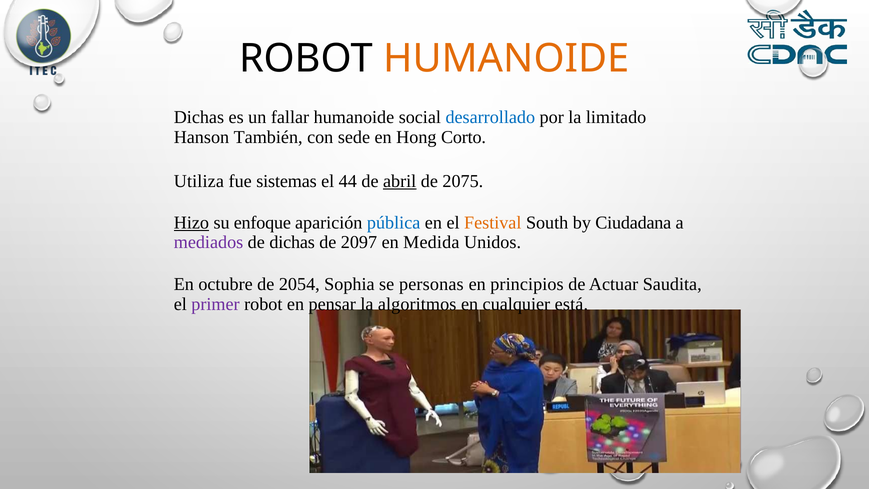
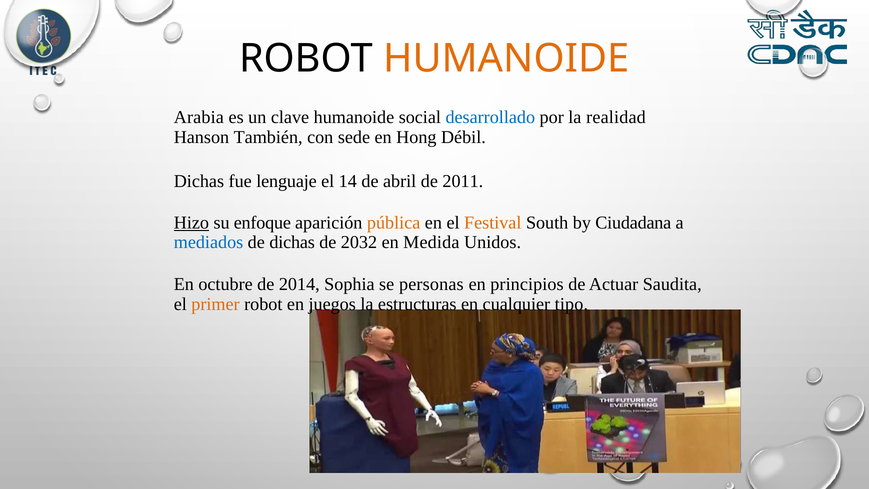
Dichas at (199, 117): Dichas -> Arabia
fallar: fallar -> clave
limitado: limitado -> realidad
Corto: Corto -> Débil
Utiliza at (199, 181): Utiliza -> Dichas
sistemas: sistemas -> lenguaje
44: 44 -> 14
abril underline: present -> none
2075: 2075 -> 2011
pública colour: blue -> orange
mediados colour: purple -> blue
2097: 2097 -> 2032
2054: 2054 -> 2014
primer colour: purple -> orange
pensar: pensar -> juegos
algoritmos: algoritmos -> estructuras
está: está -> tipo
